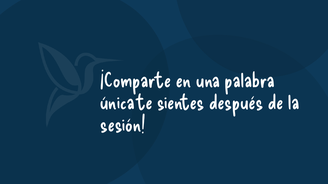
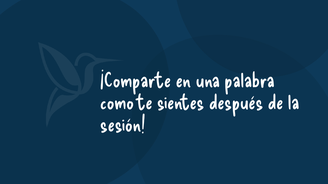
única: única -> como
